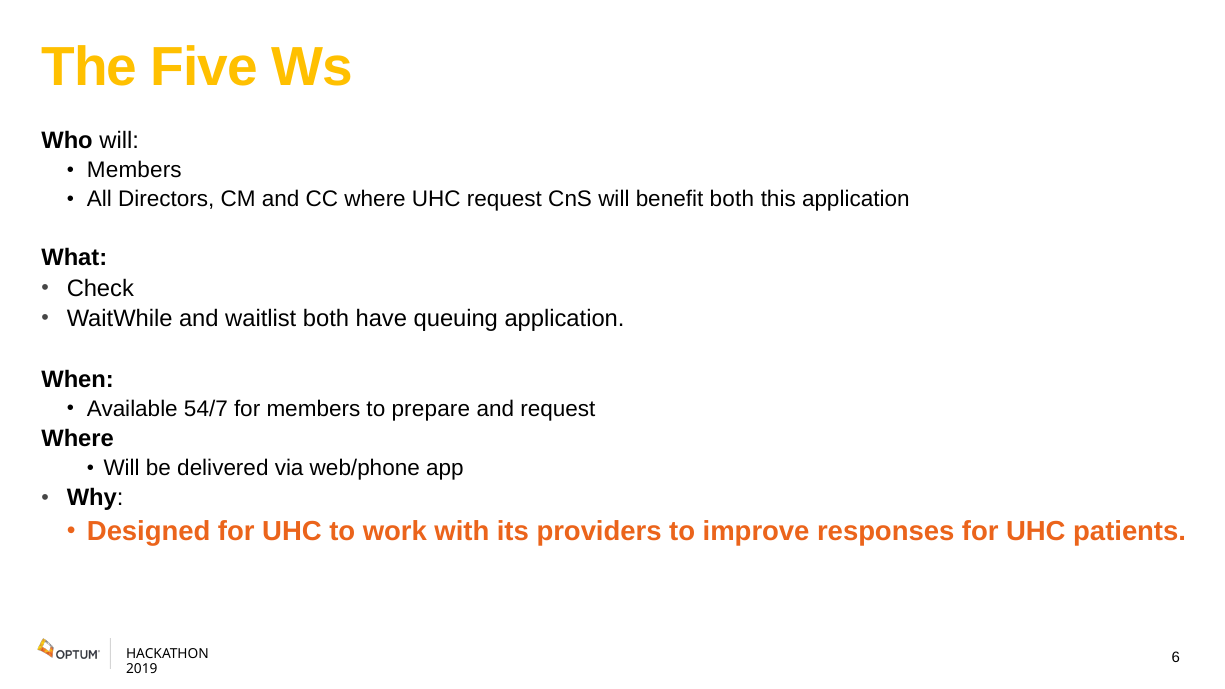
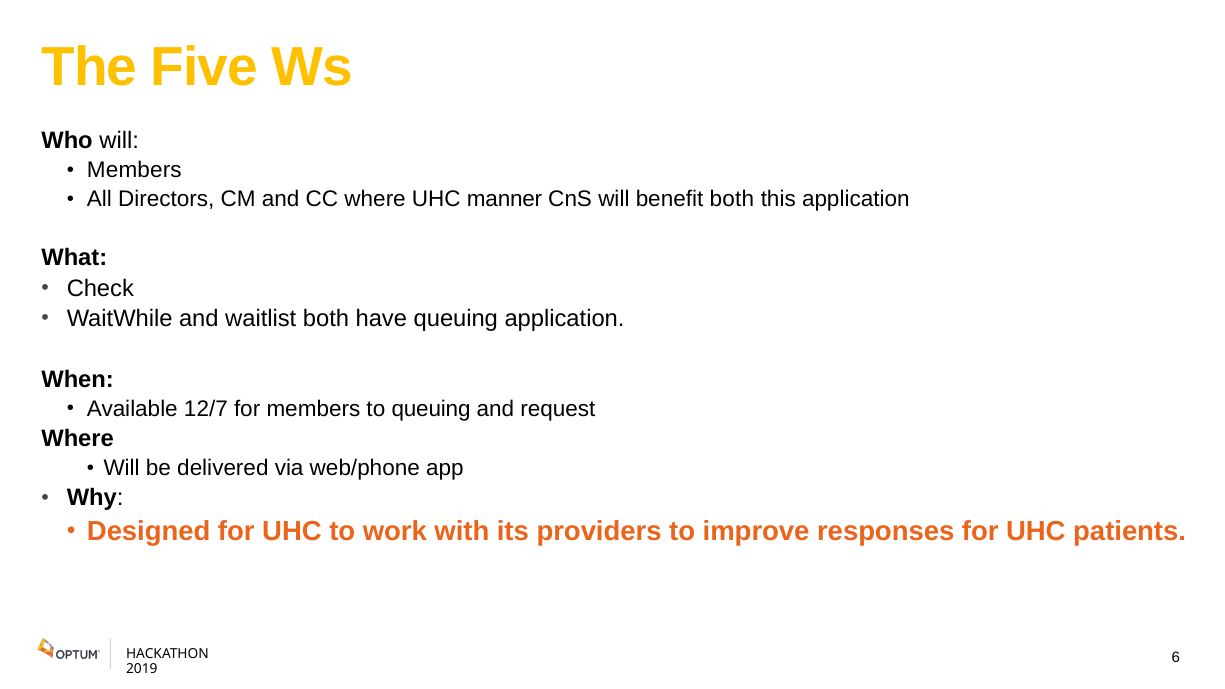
UHC request: request -> manner
54/7: 54/7 -> 12/7
to prepare: prepare -> queuing
